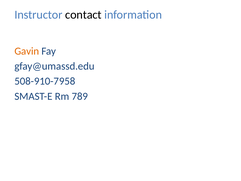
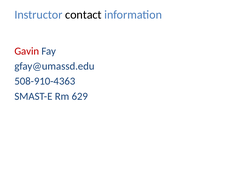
Gavin colour: orange -> red
508-910-7958: 508-910-7958 -> 508-910-4363
789: 789 -> 629
